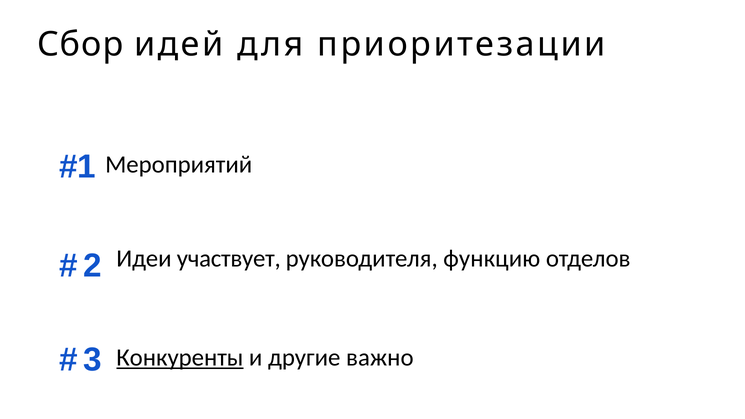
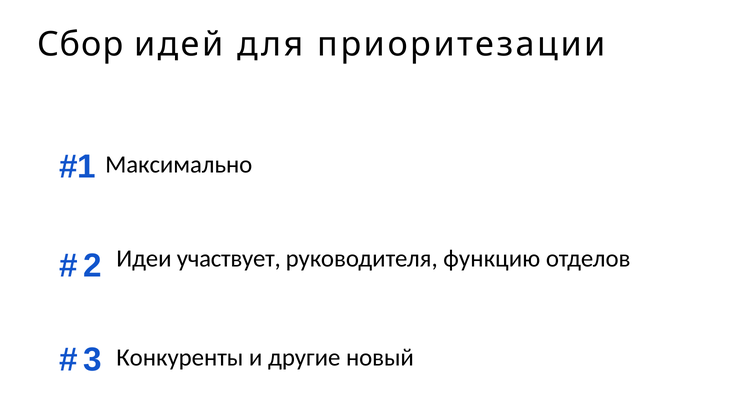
Мероприятий: Мероприятий -> Максимально
Конкуренты underline: present -> none
важно: важно -> новый
